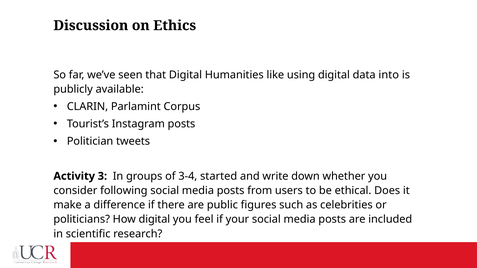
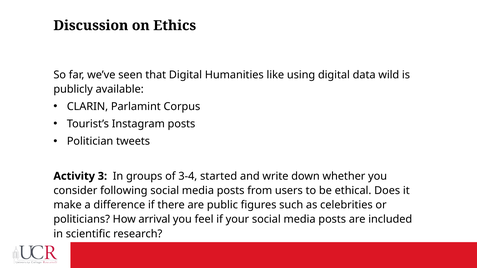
into: into -> wild
How digital: digital -> arrival
